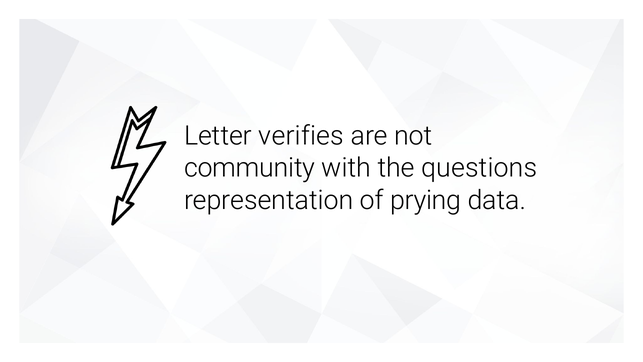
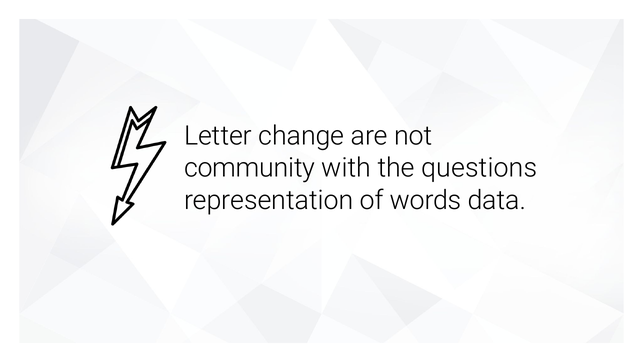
verifies: verifies -> change
prying: prying -> words
